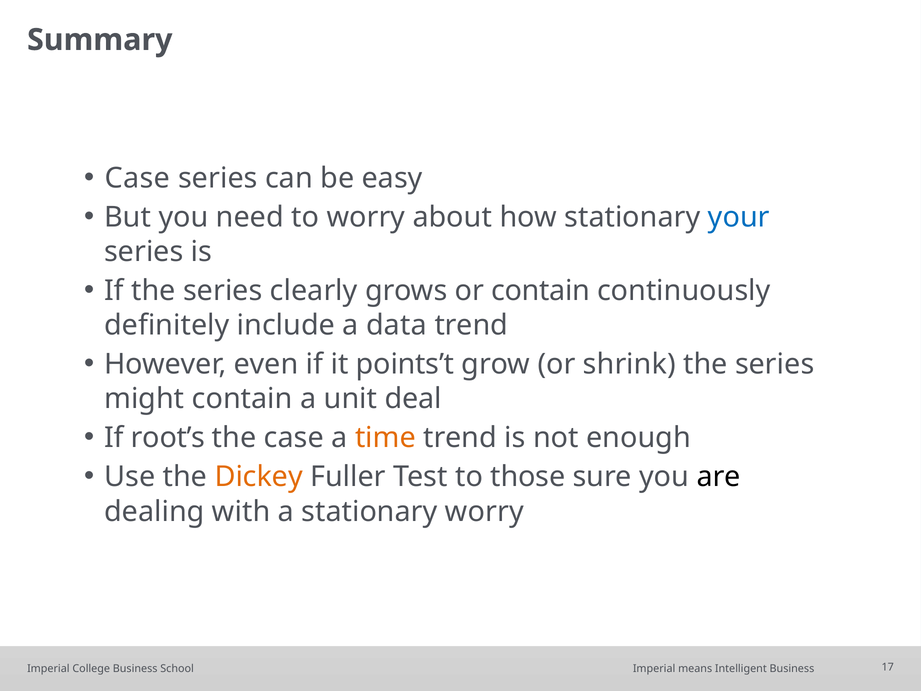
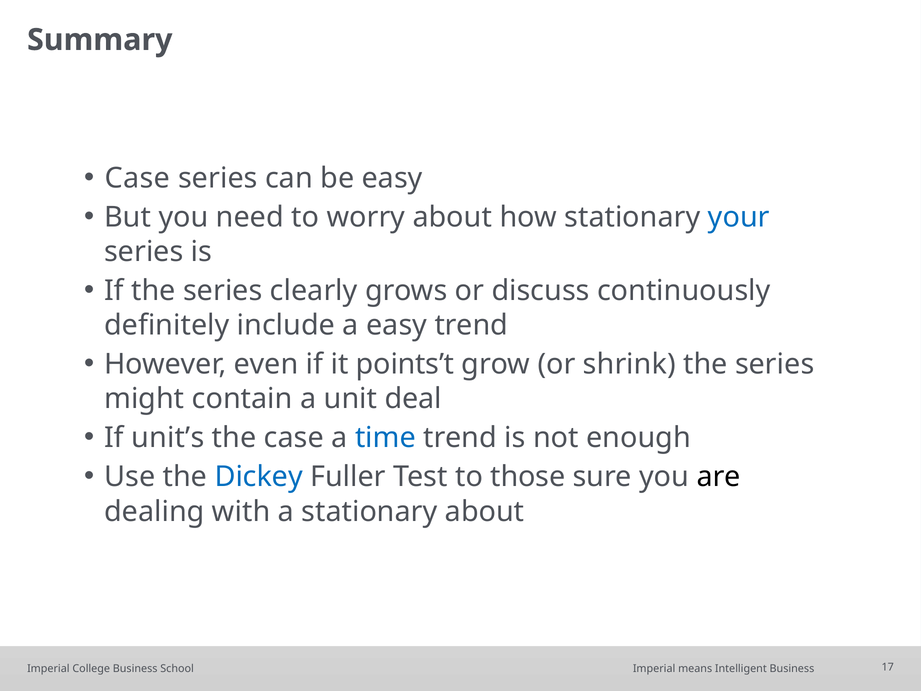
or contain: contain -> discuss
a data: data -> easy
root’s: root’s -> unit’s
time colour: orange -> blue
Dickey colour: orange -> blue
stationary worry: worry -> about
